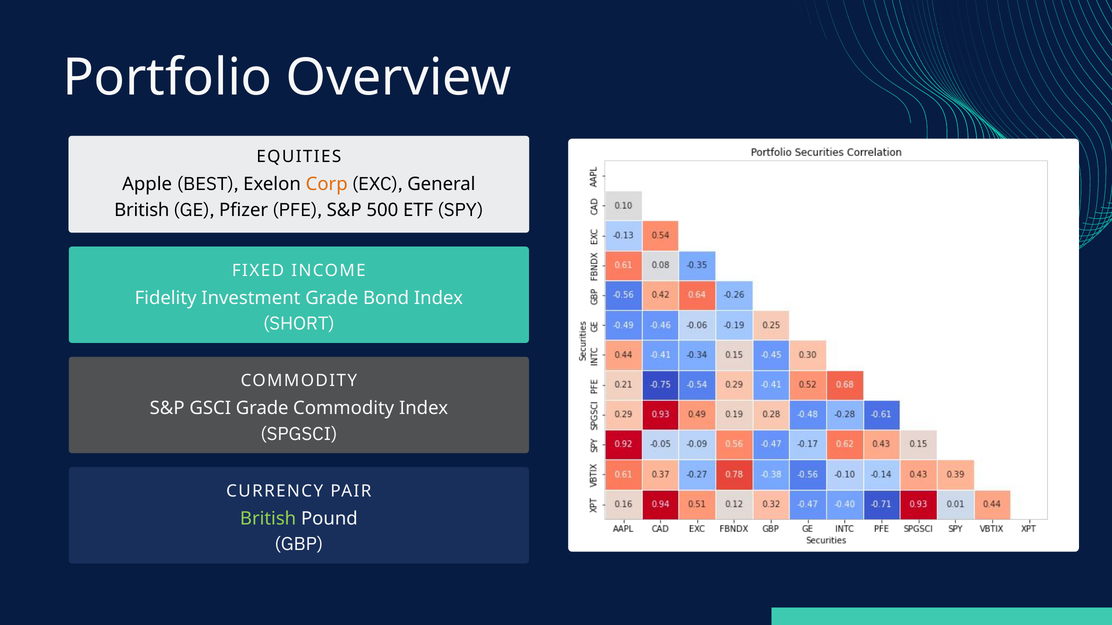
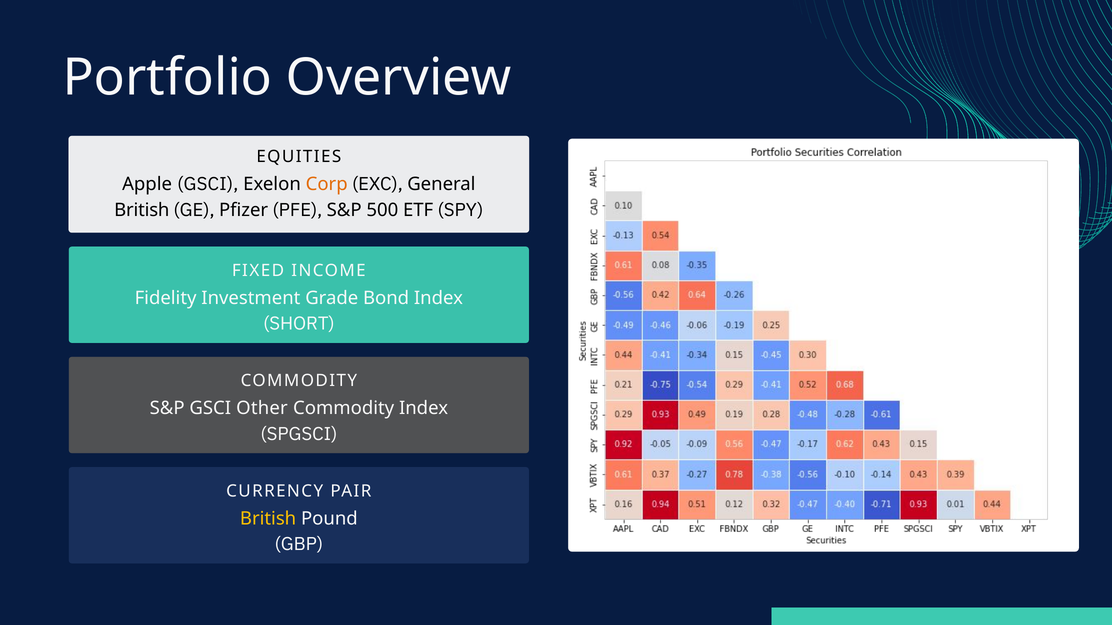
Apple BEST: BEST -> GSCI
GSCI Grade: Grade -> Other
British at (268, 519) colour: light green -> yellow
